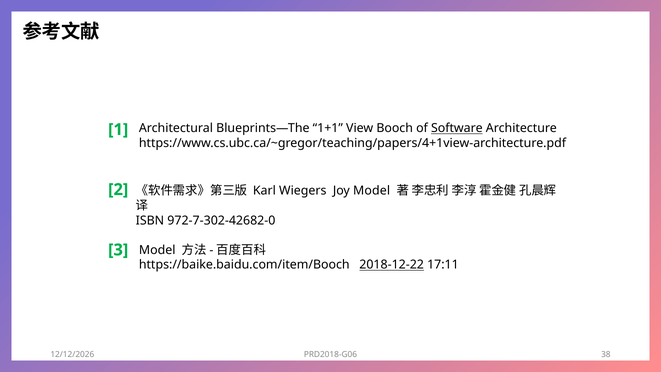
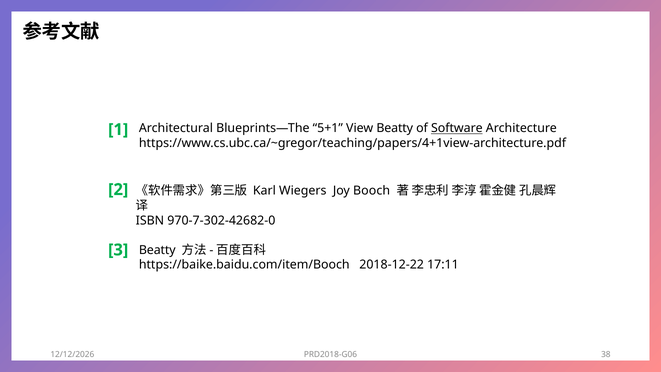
1+1: 1+1 -> 5+1
View Booch: Booch -> Beatty
Joy Model: Model -> Booch
972-7-302-42682-0: 972-7-302-42682-0 -> 970-7-302-42682-0
Model at (157, 250): Model -> Beatty
2018-12-22 underline: present -> none
